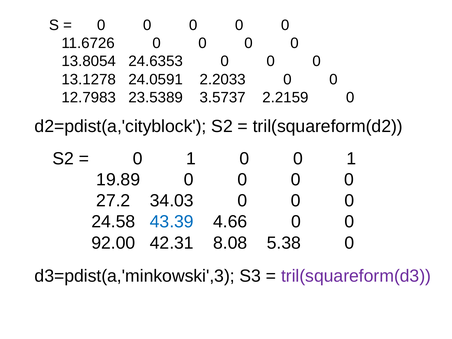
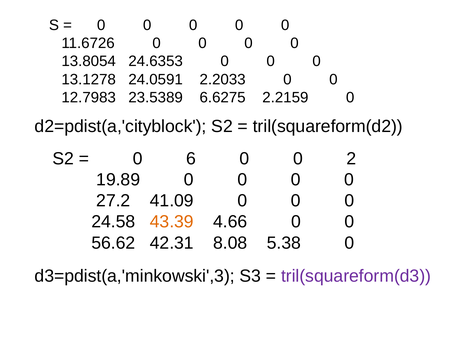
3.5737: 3.5737 -> 6.6275
1 at (191, 159): 1 -> 6
0 0 1: 1 -> 2
34.03: 34.03 -> 41.09
43.39 colour: blue -> orange
92.00: 92.00 -> 56.62
